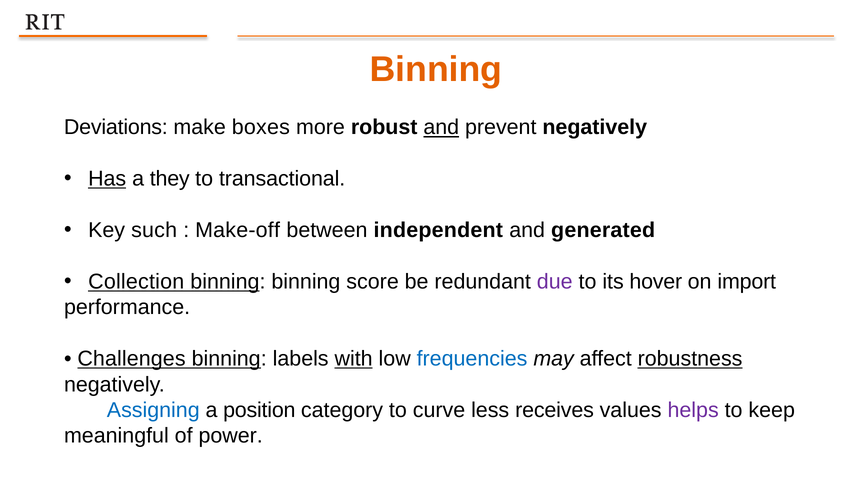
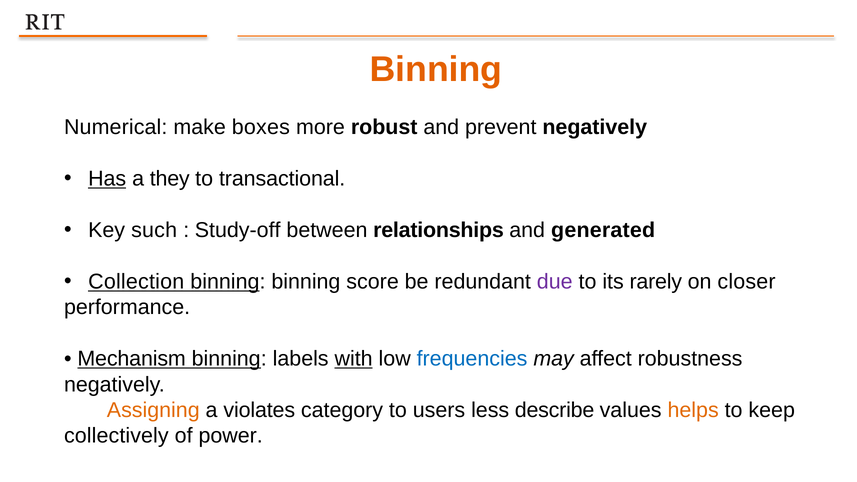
Deviations: Deviations -> Numerical
and at (441, 127) underline: present -> none
Make-off: Make-off -> Study-off
independent: independent -> relationships
hover: hover -> rarely
import: import -> closer
Challenges: Challenges -> Mechanism
robustness underline: present -> none
Assigning colour: blue -> orange
position: position -> violates
curve: curve -> users
receives: receives -> describe
helps colour: purple -> orange
meaningful: meaningful -> collectively
